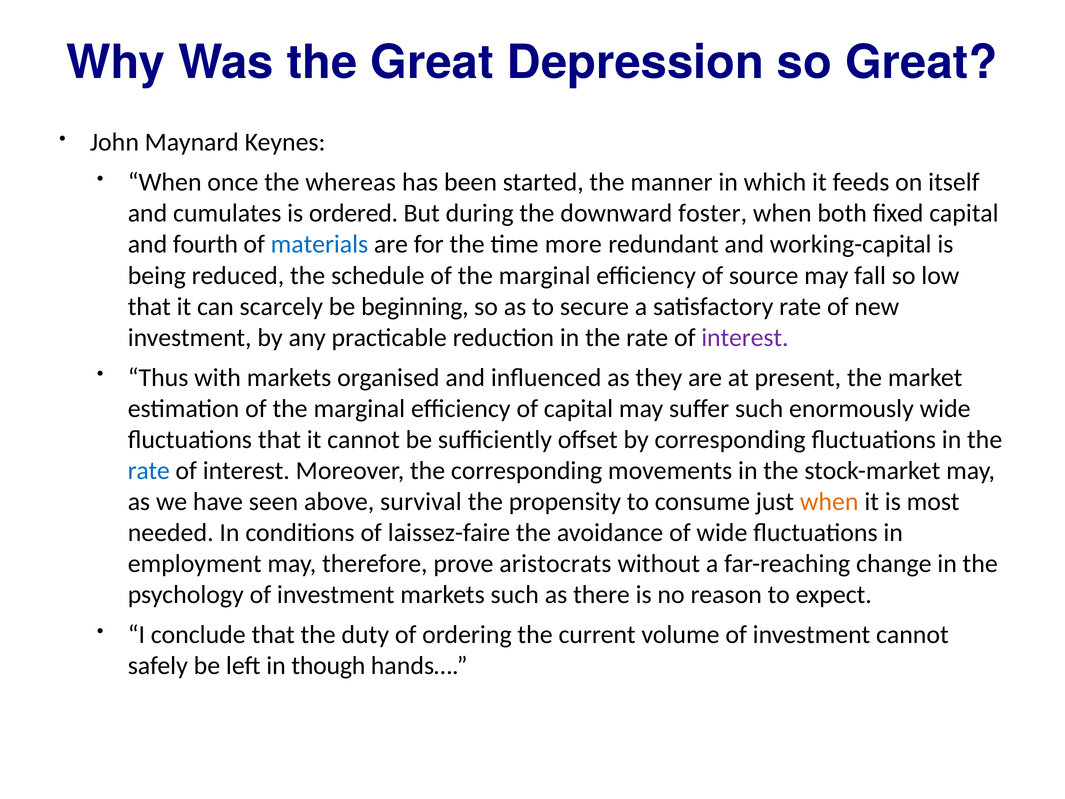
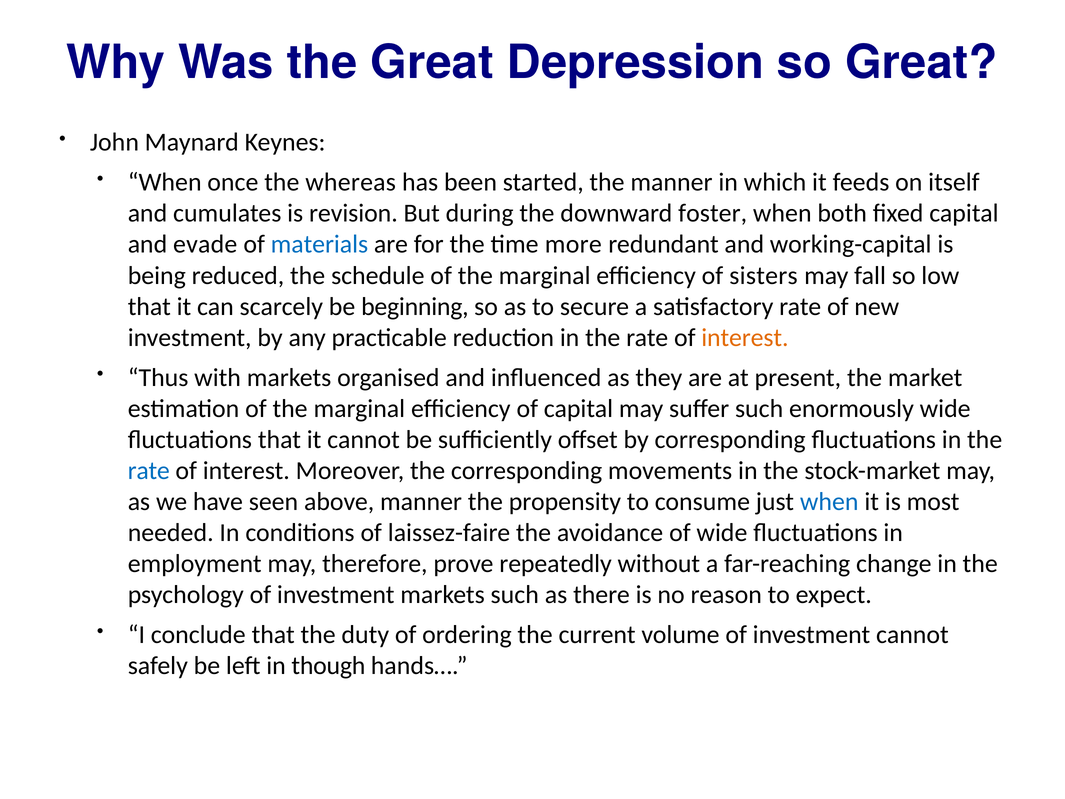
ordered: ordered -> revision
fourth: fourth -> evade
source: source -> sisters
interest at (745, 337) colour: purple -> orange
above survival: survival -> manner
when at (829, 501) colour: orange -> blue
aristocrats: aristocrats -> repeatedly
